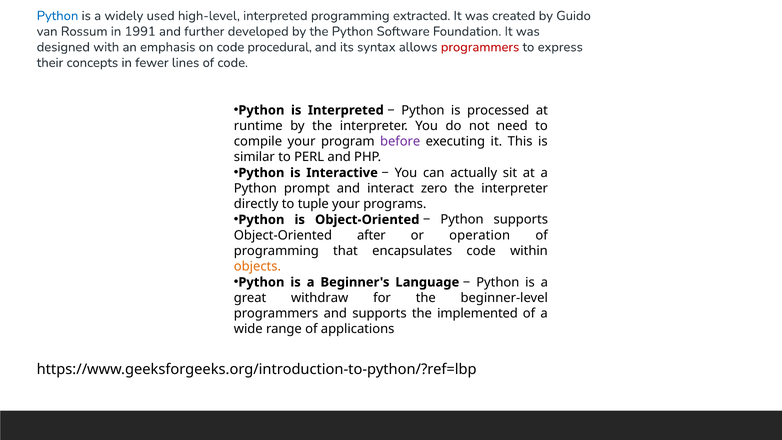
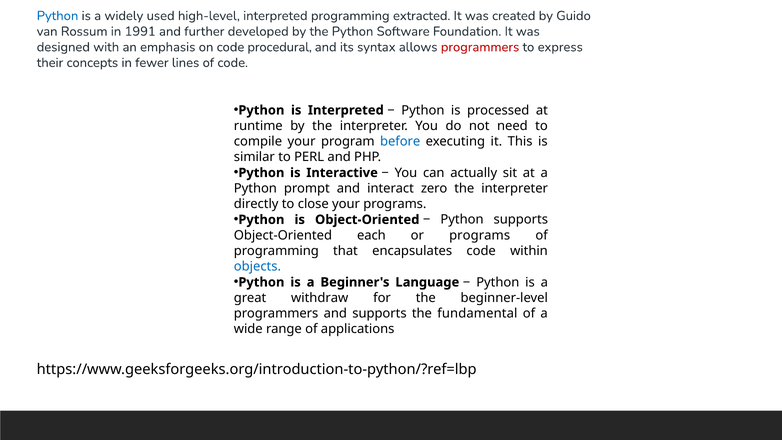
before colour: purple -> blue
tuple: tuple -> close
after: after -> each
or operation: operation -> programs
objects colour: orange -> blue
implemented: implemented -> fundamental
